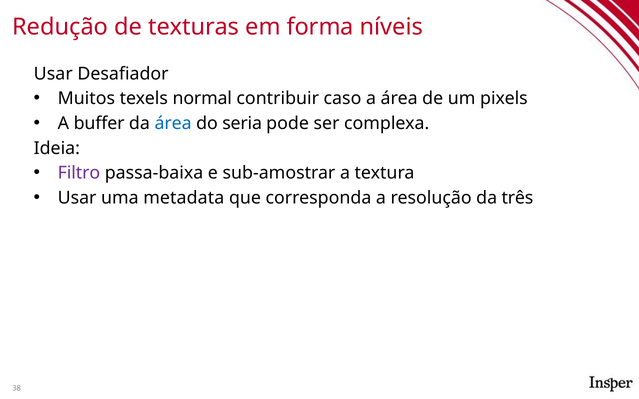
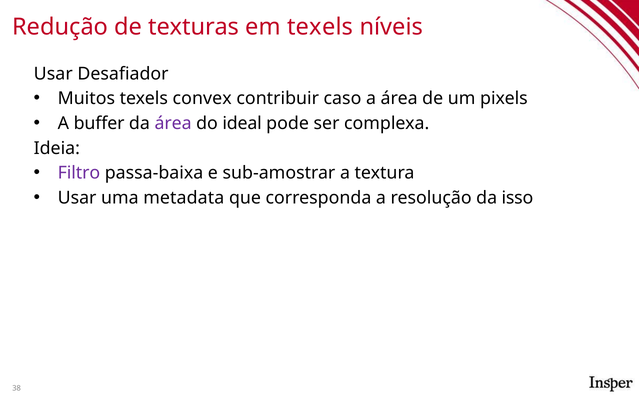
em forma: forma -> texels
normal: normal -> convex
área at (173, 124) colour: blue -> purple
seria: seria -> ideal
três: três -> isso
